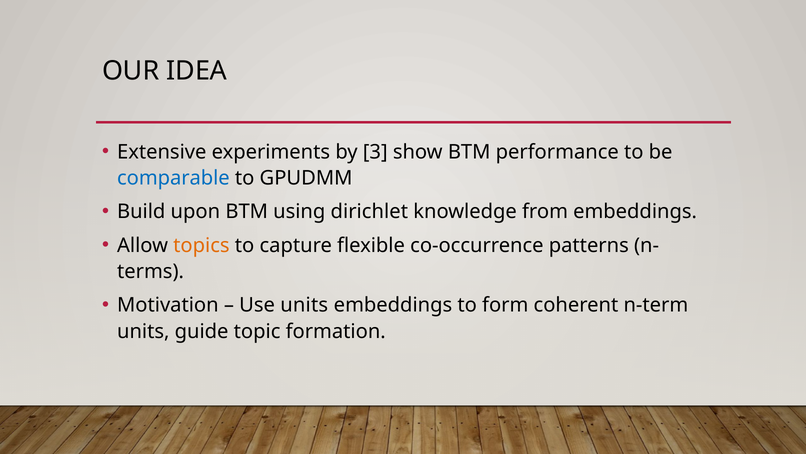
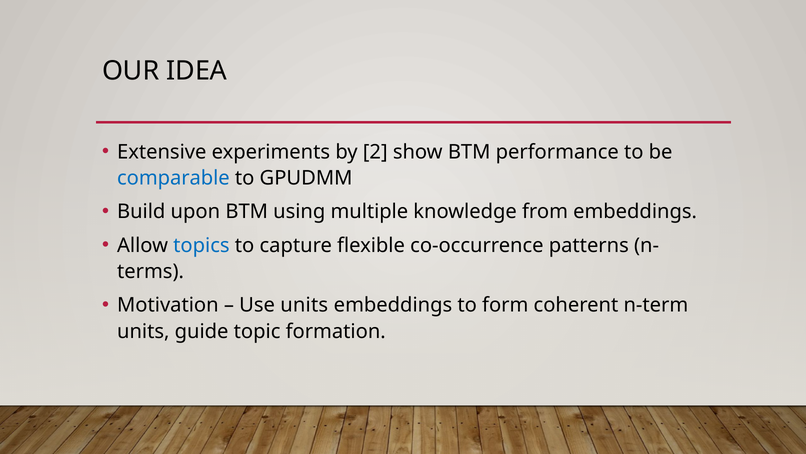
3: 3 -> 2
dirichlet: dirichlet -> multiple
topics colour: orange -> blue
